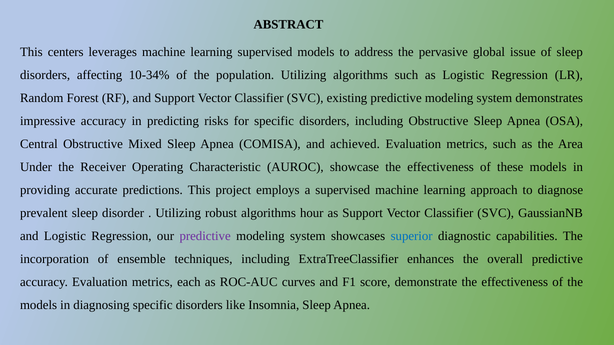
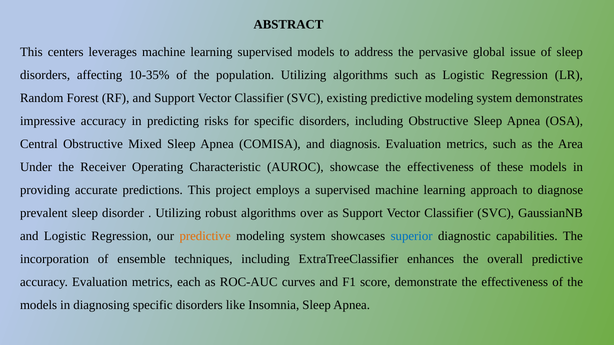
10-34%: 10-34% -> 10-35%
achieved: achieved -> diagnosis
hour: hour -> over
predictive at (205, 236) colour: purple -> orange
